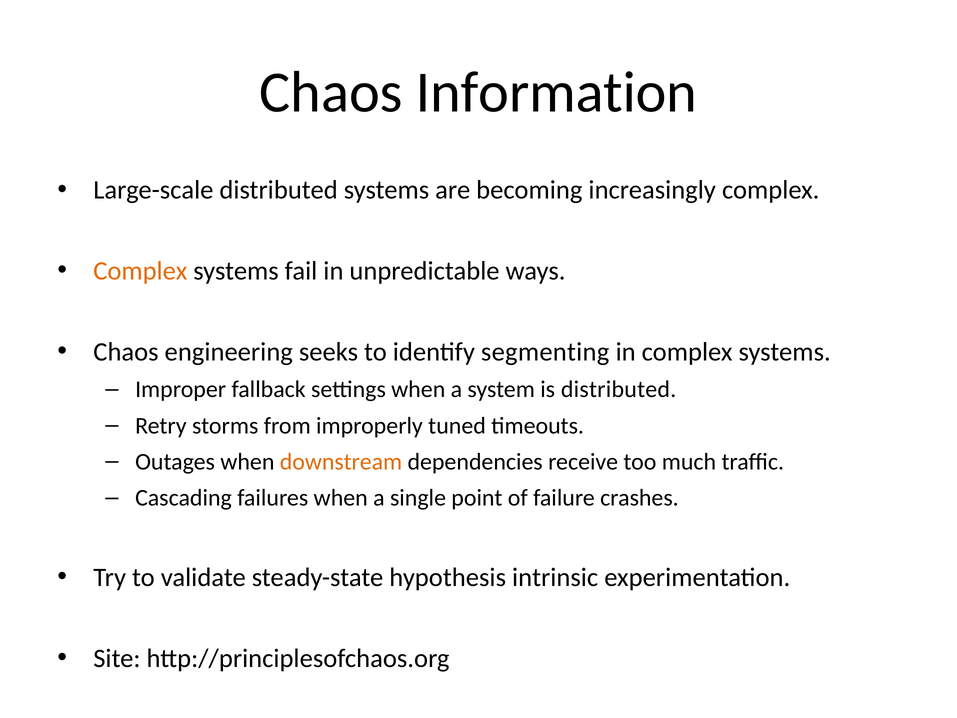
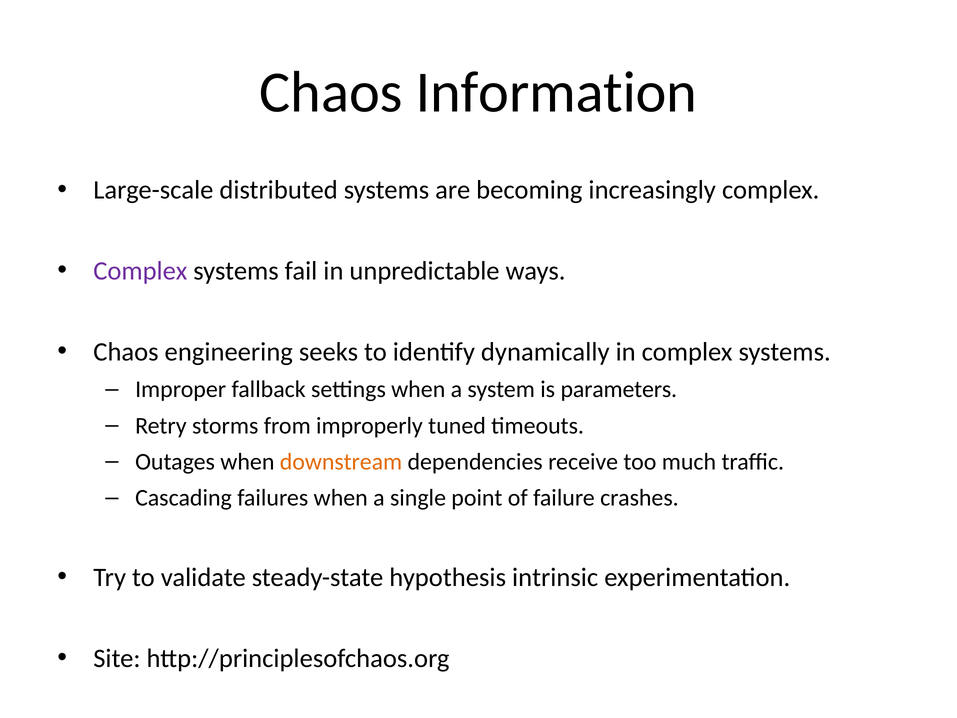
Complex at (140, 271) colour: orange -> purple
segmenting: segmenting -> dynamically
is distributed: distributed -> parameters
